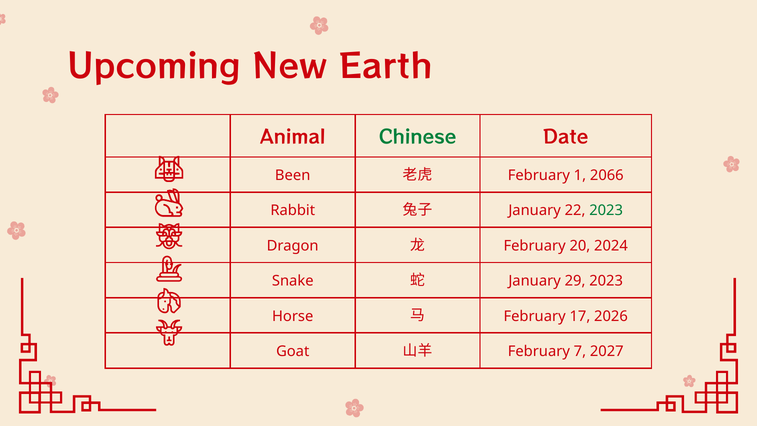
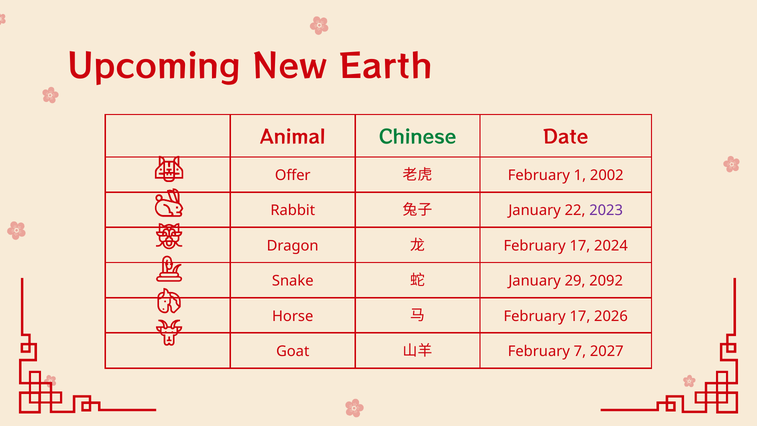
Been: Been -> Offer
2066: 2066 -> 2002
2023 at (606, 211) colour: green -> purple
20 at (580, 246): 20 -> 17
29 2023: 2023 -> 2092
